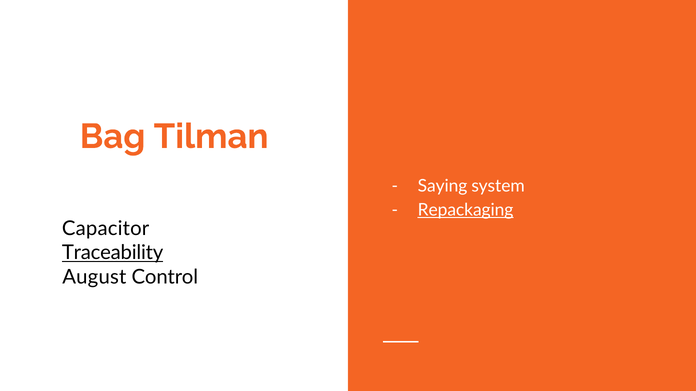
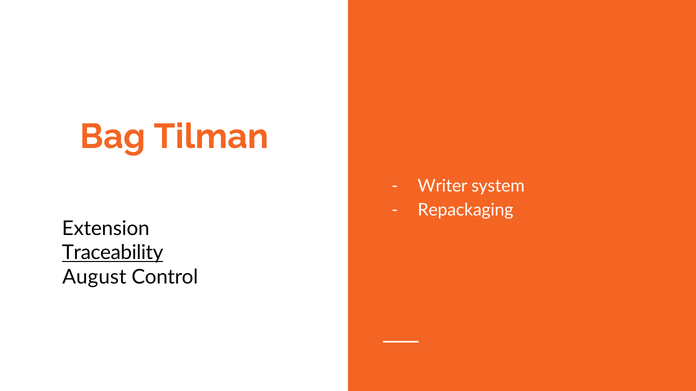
Saying: Saying -> Writer
Repackaging underline: present -> none
Capacitor: Capacitor -> Extension
